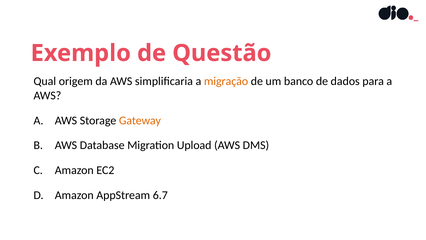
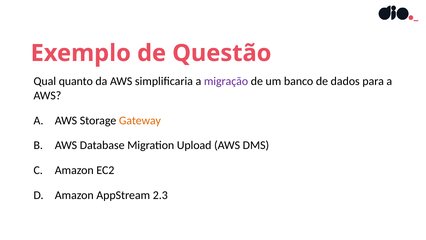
origem: origem -> quanto
migração colour: orange -> purple
6.7: 6.7 -> 2.3
